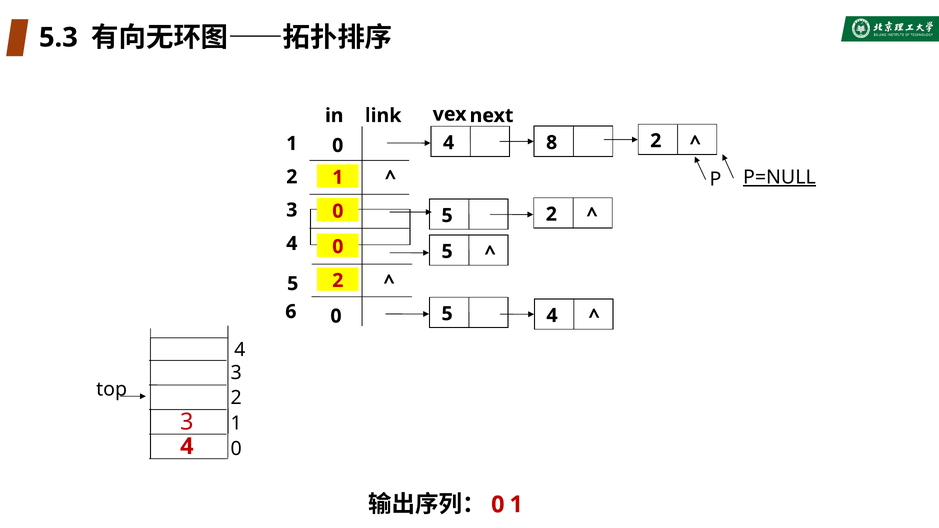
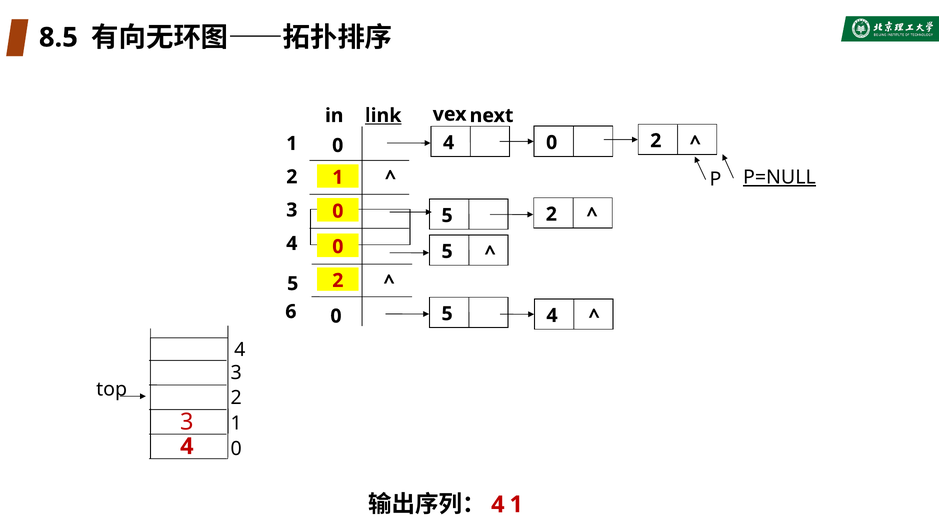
5.3: 5.3 -> 8.5
link underline: none -> present
8 at (552, 143): 8 -> 0
0 at (498, 505): 0 -> 4
